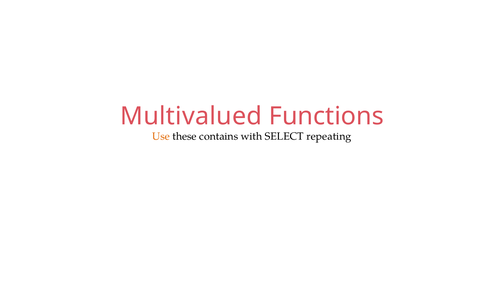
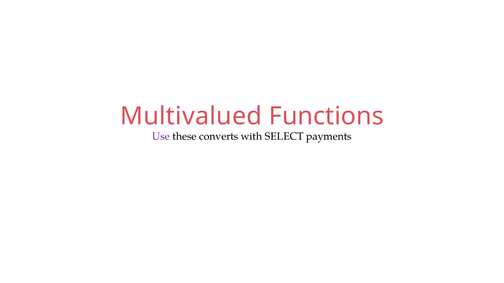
Use colour: orange -> purple
contains: contains -> converts
repeating: repeating -> payments
